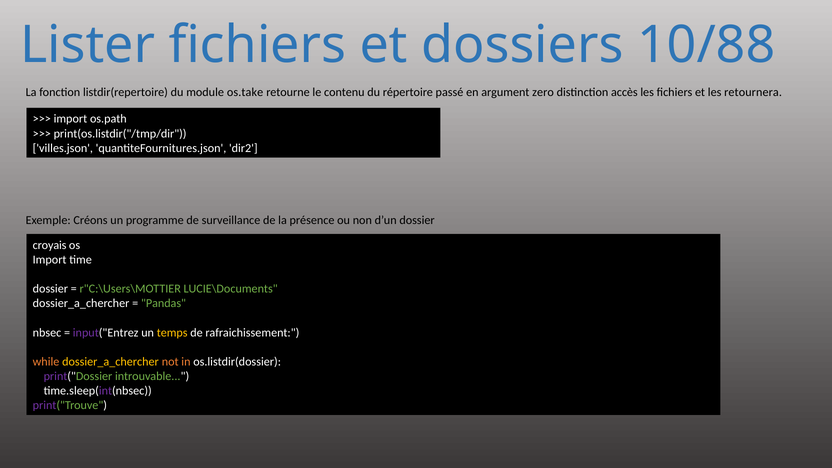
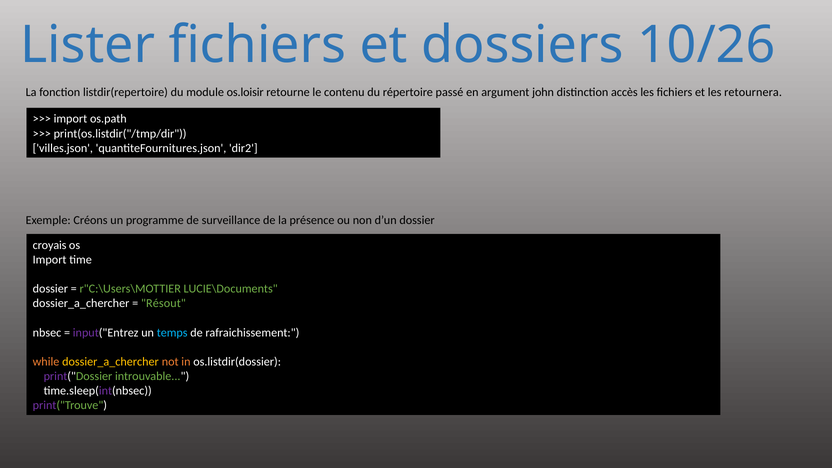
10/88: 10/88 -> 10/26
os.take: os.take -> os.loisir
zero: zero -> john
Pandas: Pandas -> Résout
temps colour: yellow -> light blue
